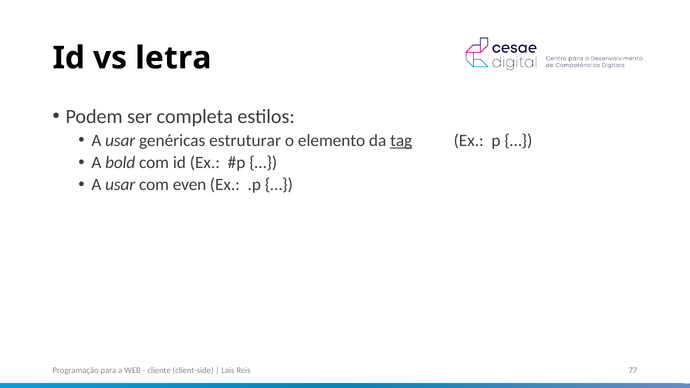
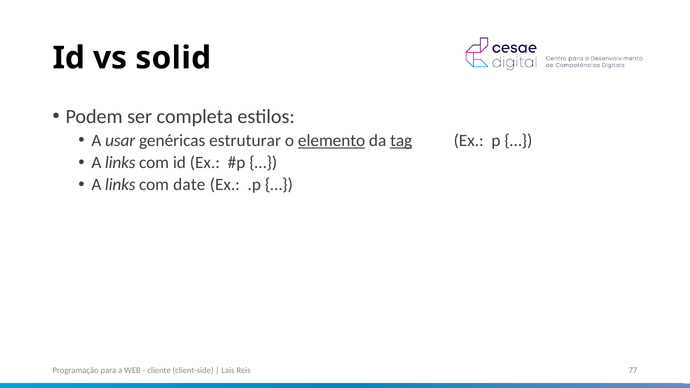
letra: letra -> solid
elemento underline: none -> present
bold at (120, 163): bold -> links
usar at (120, 185): usar -> links
even: even -> date
